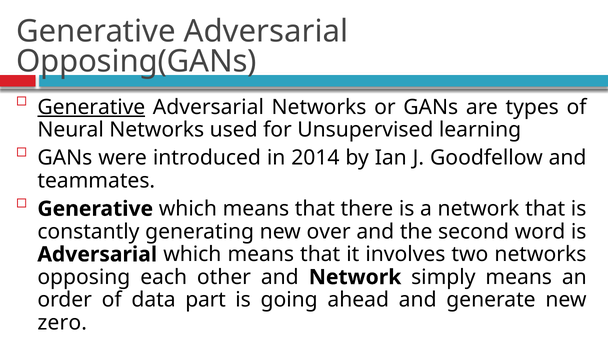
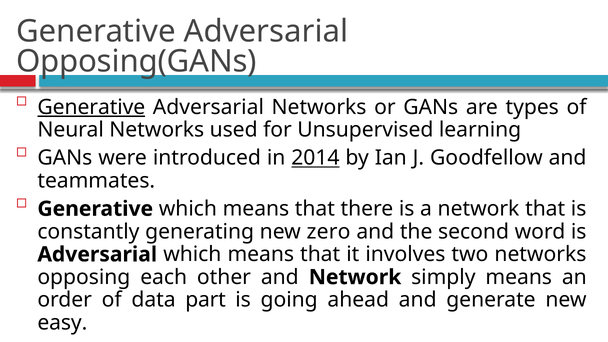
2014 underline: none -> present
over: over -> zero
zero: zero -> easy
